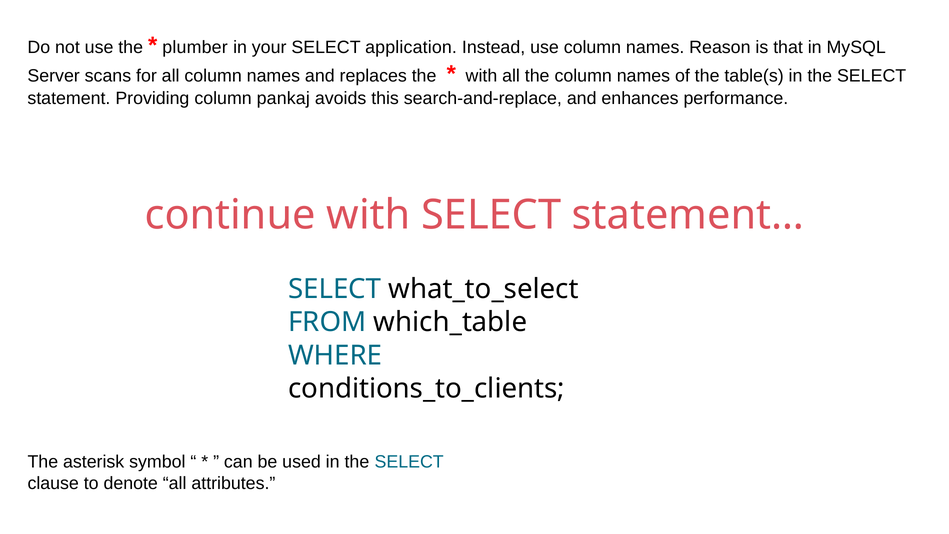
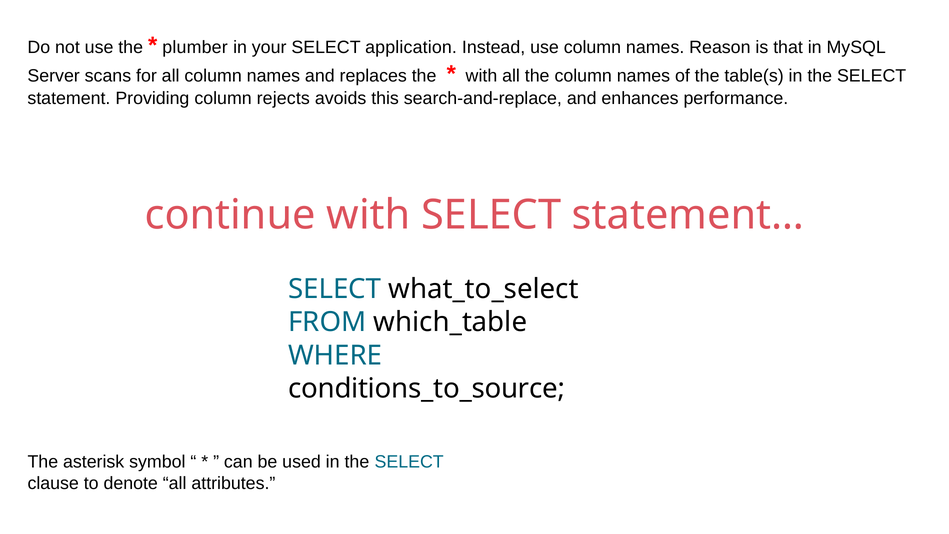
pankaj: pankaj -> rejects
conditions_to_clients: conditions_to_clients -> conditions_to_source
